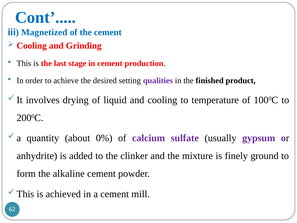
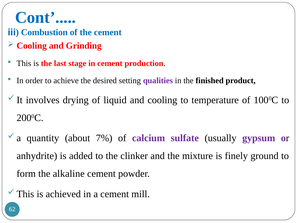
Magnetized: Magnetized -> Combustion
0%: 0% -> 7%
